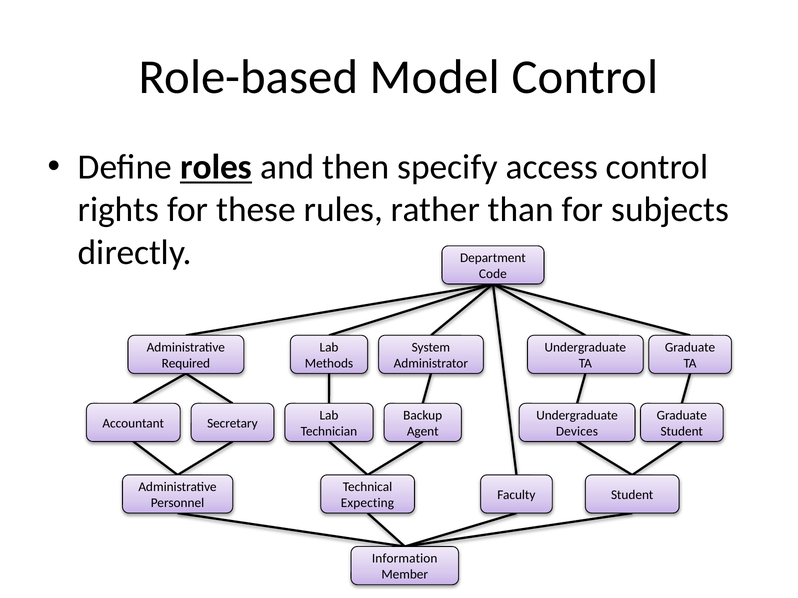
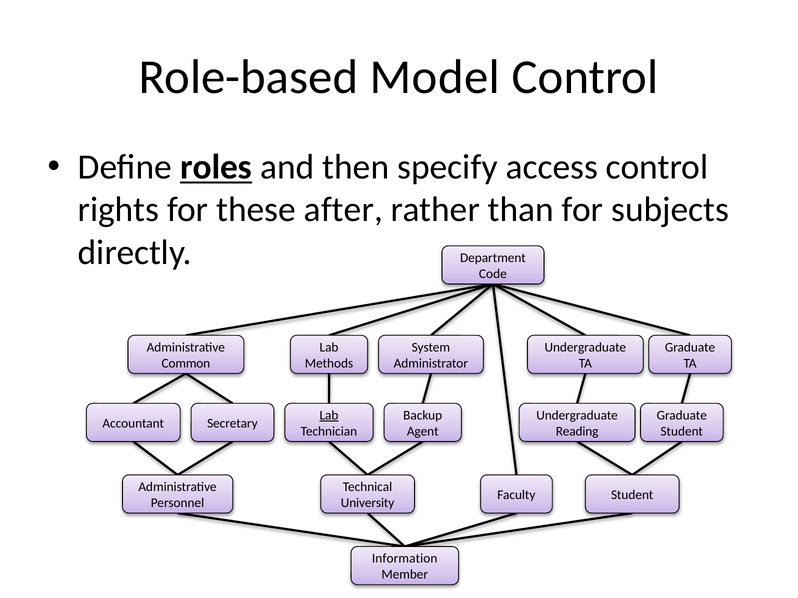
rules: rules -> after
Required: Required -> Common
Lab at (329, 416) underline: none -> present
Devices: Devices -> Reading
Expecting: Expecting -> University
